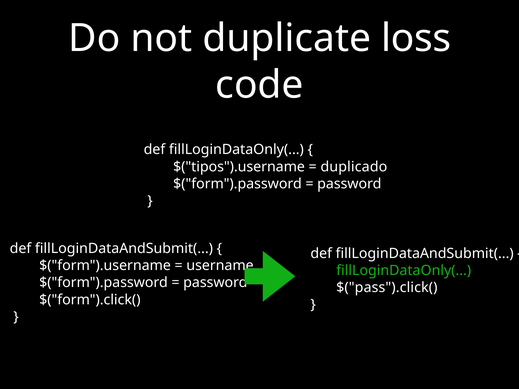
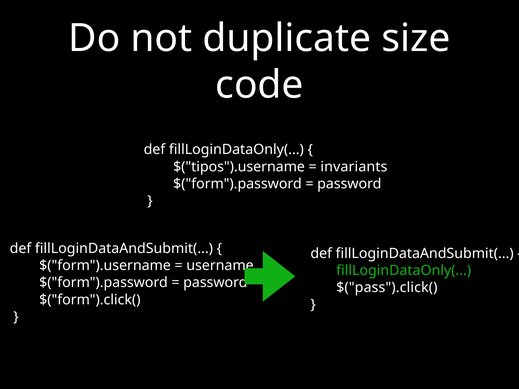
loss: loss -> size
duplicado: duplicado -> invariants
